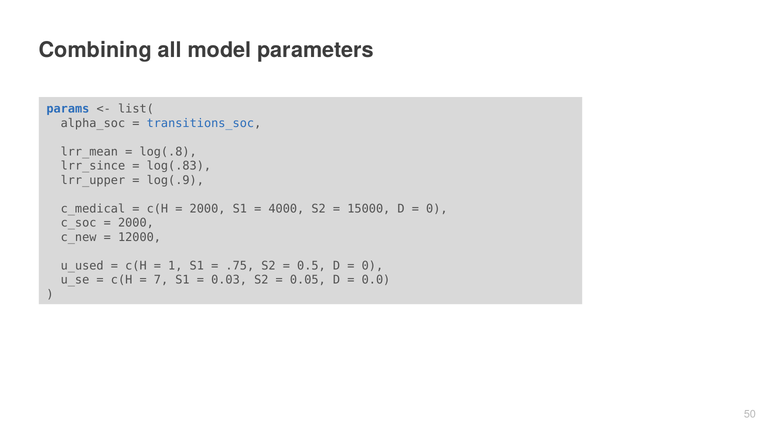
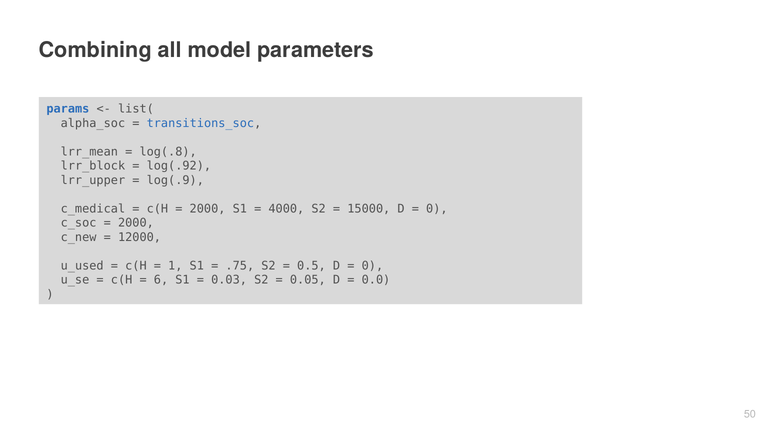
lrr_since: lrr_since -> lrr_block
log(.83: log(.83 -> log(.92
7: 7 -> 6
